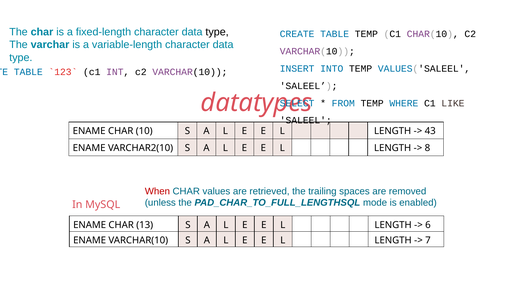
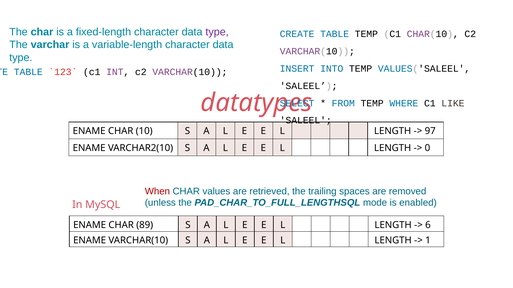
type at (217, 32) colour: black -> purple
43: 43 -> 97
8: 8 -> 0
13: 13 -> 89
7: 7 -> 1
